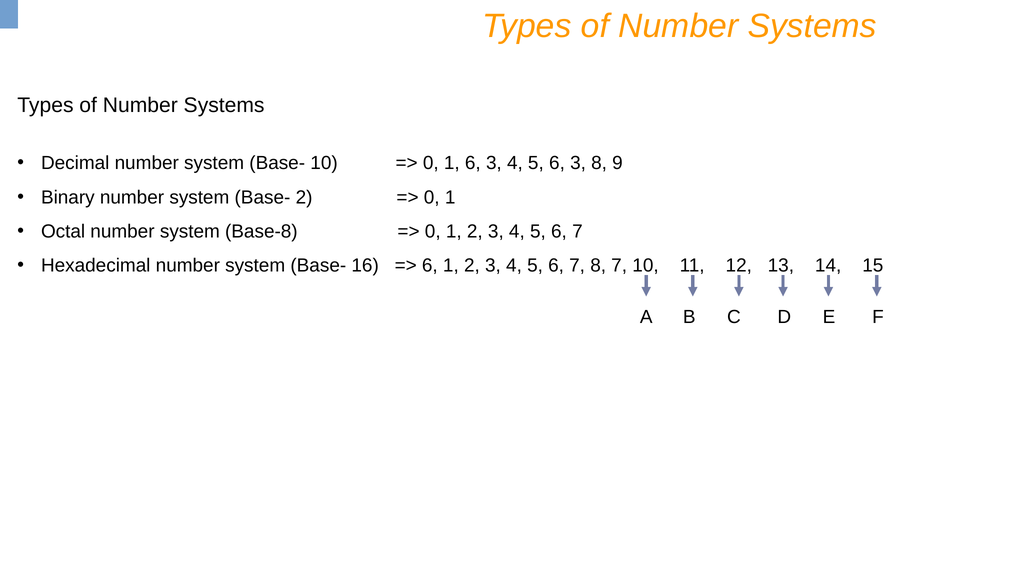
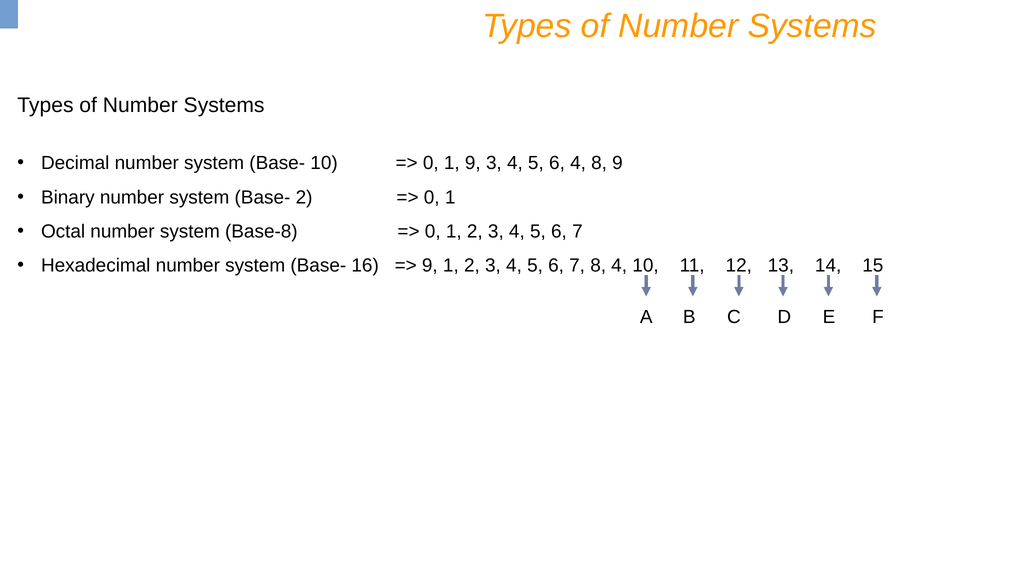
1 6: 6 -> 9
5 6 3: 3 -> 4
6 at (430, 265): 6 -> 9
8 7: 7 -> 4
